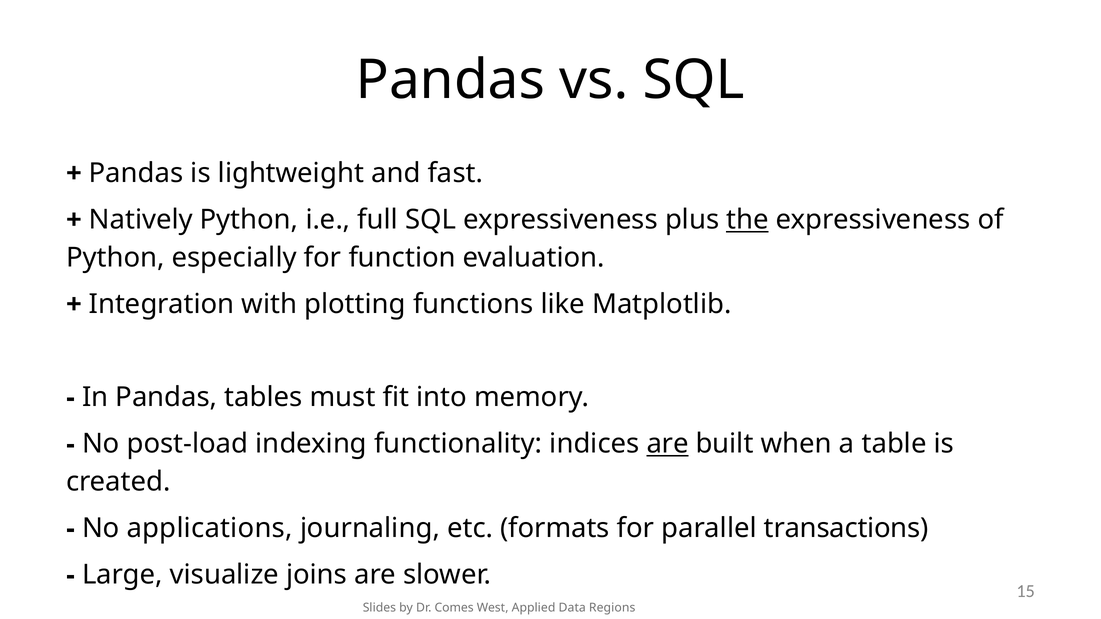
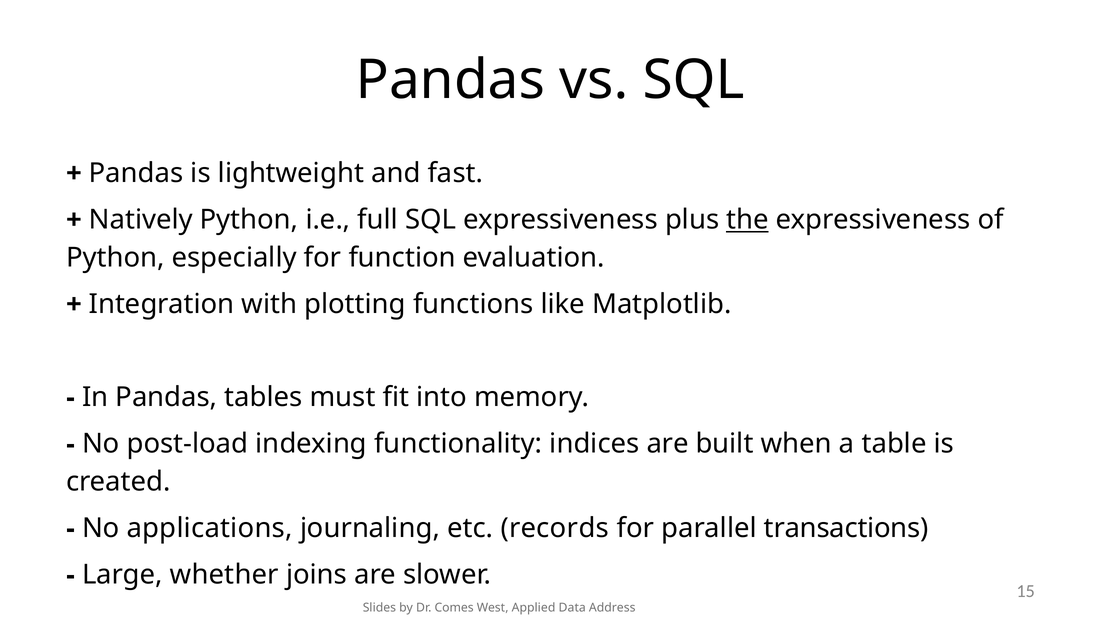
are at (668, 444) underline: present -> none
formats: formats -> records
visualize: visualize -> whether
Regions: Regions -> Address
